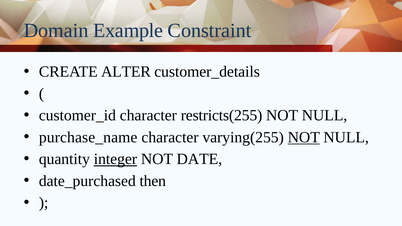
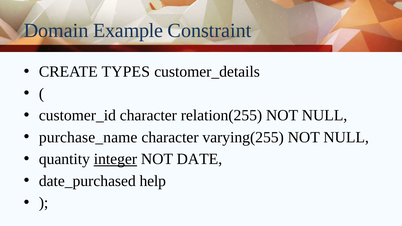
ALTER: ALTER -> TYPES
restricts(255: restricts(255 -> relation(255
NOT at (304, 137) underline: present -> none
then: then -> help
